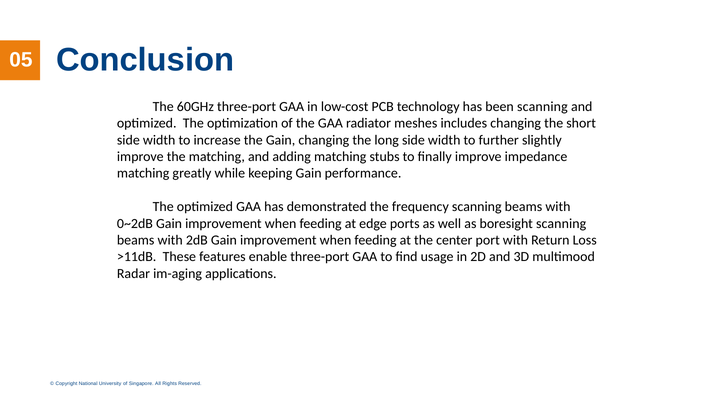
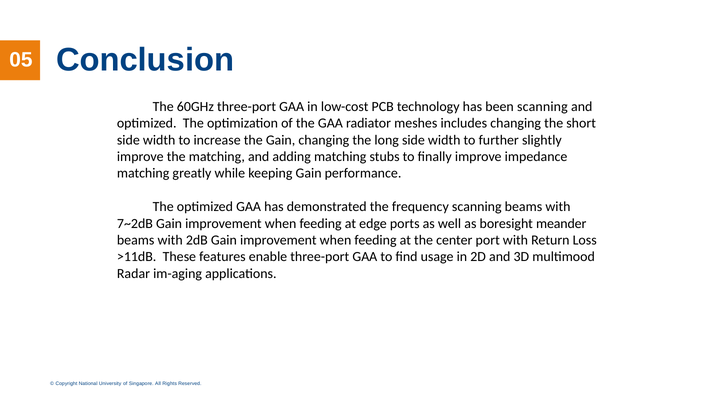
0~2dB: 0~2dB -> 7~2dB
boresight scanning: scanning -> meander
